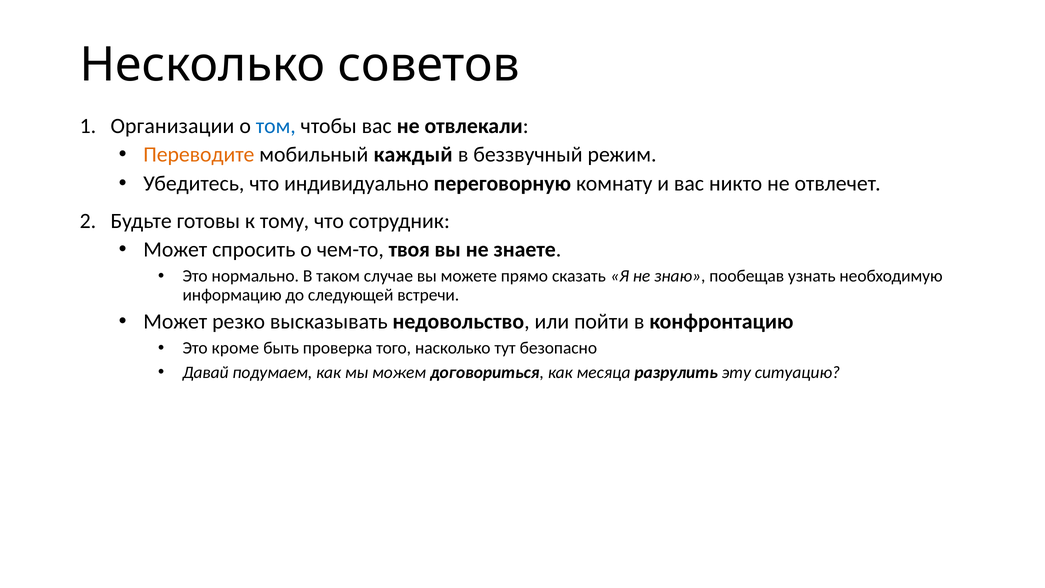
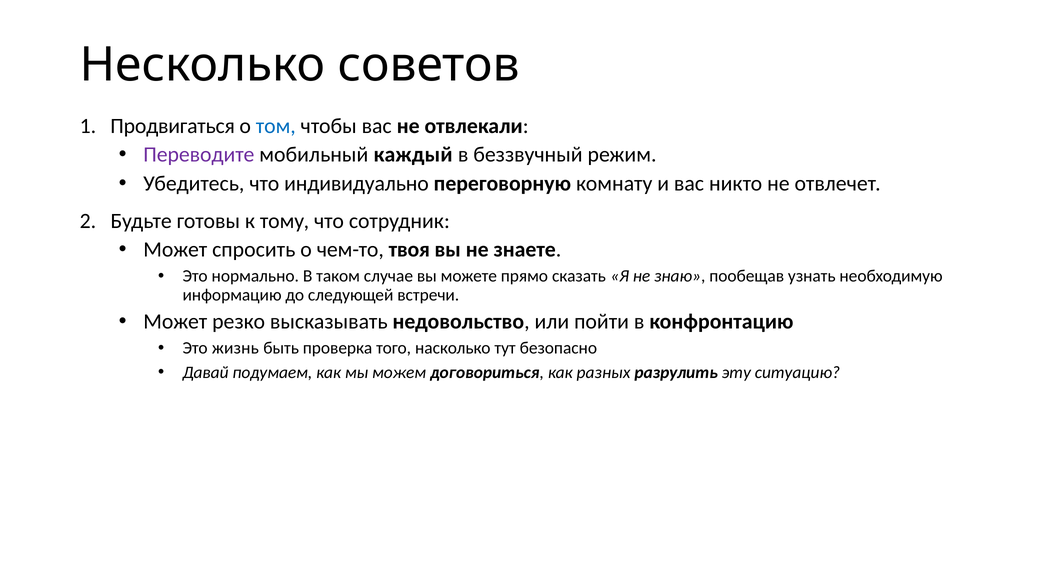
Организации: Организации -> Продвигаться
Переводите colour: orange -> purple
кроме: кроме -> жизнь
месяца: месяца -> разных
